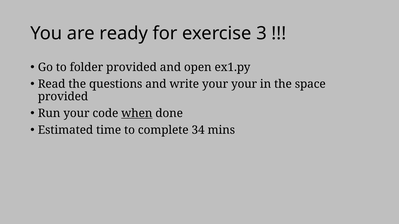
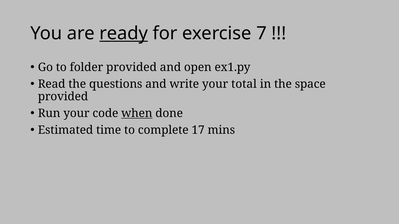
ready underline: none -> present
3: 3 -> 7
your your: your -> total
34: 34 -> 17
